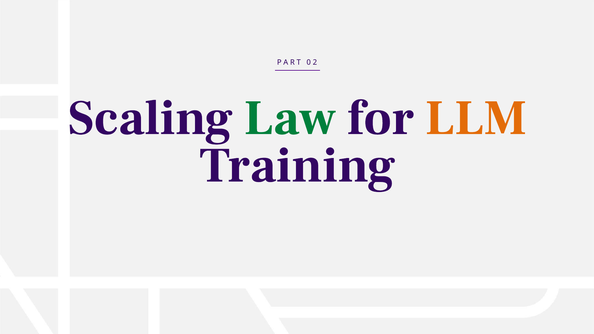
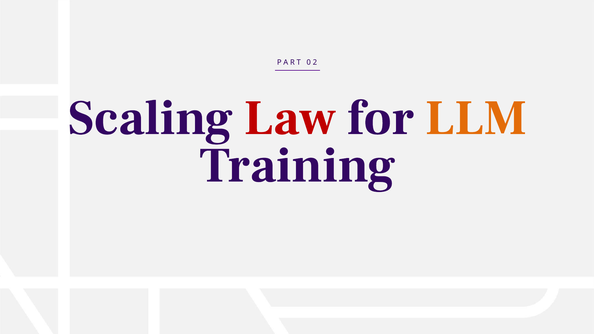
Law colour: green -> red
